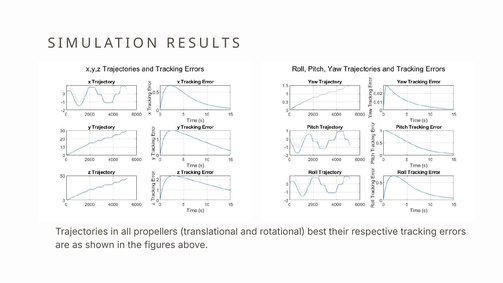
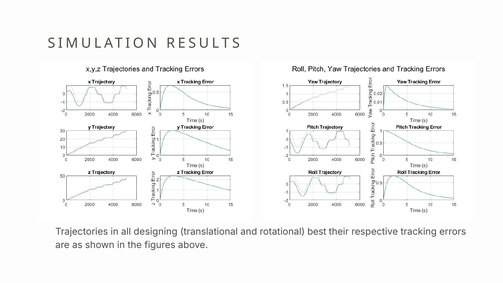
propellers: propellers -> designing
